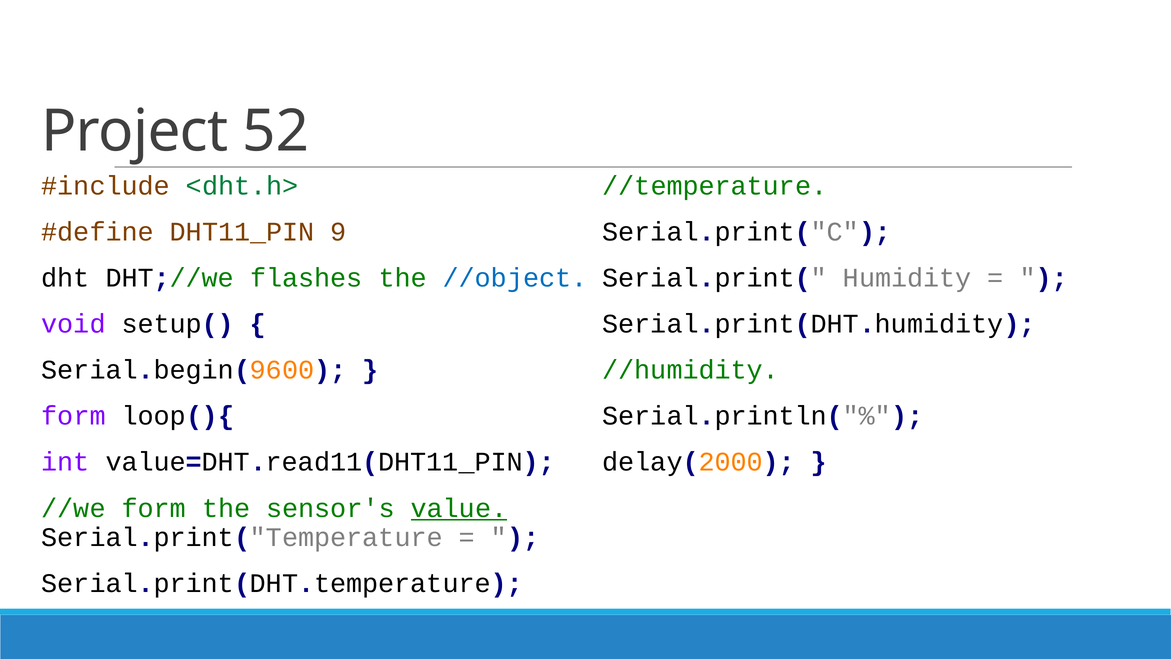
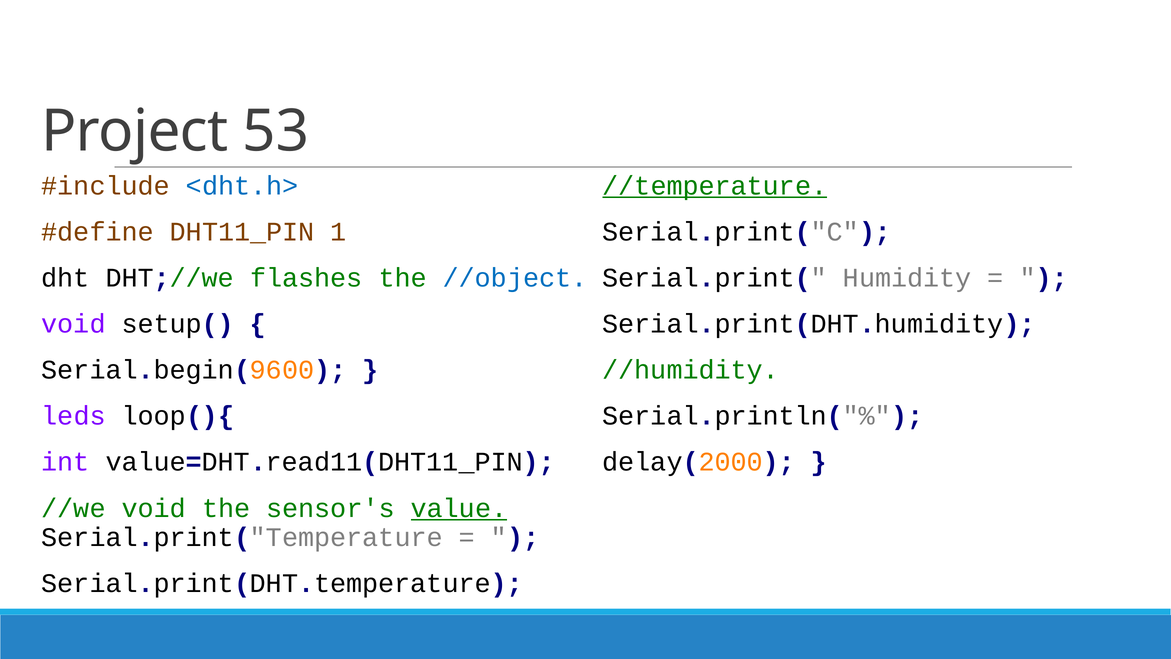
52: 52 -> 53
<dht.h> colour: green -> blue
//temperature underline: none -> present
9: 9 -> 1
form at (74, 416): form -> leds
//we form: form -> void
